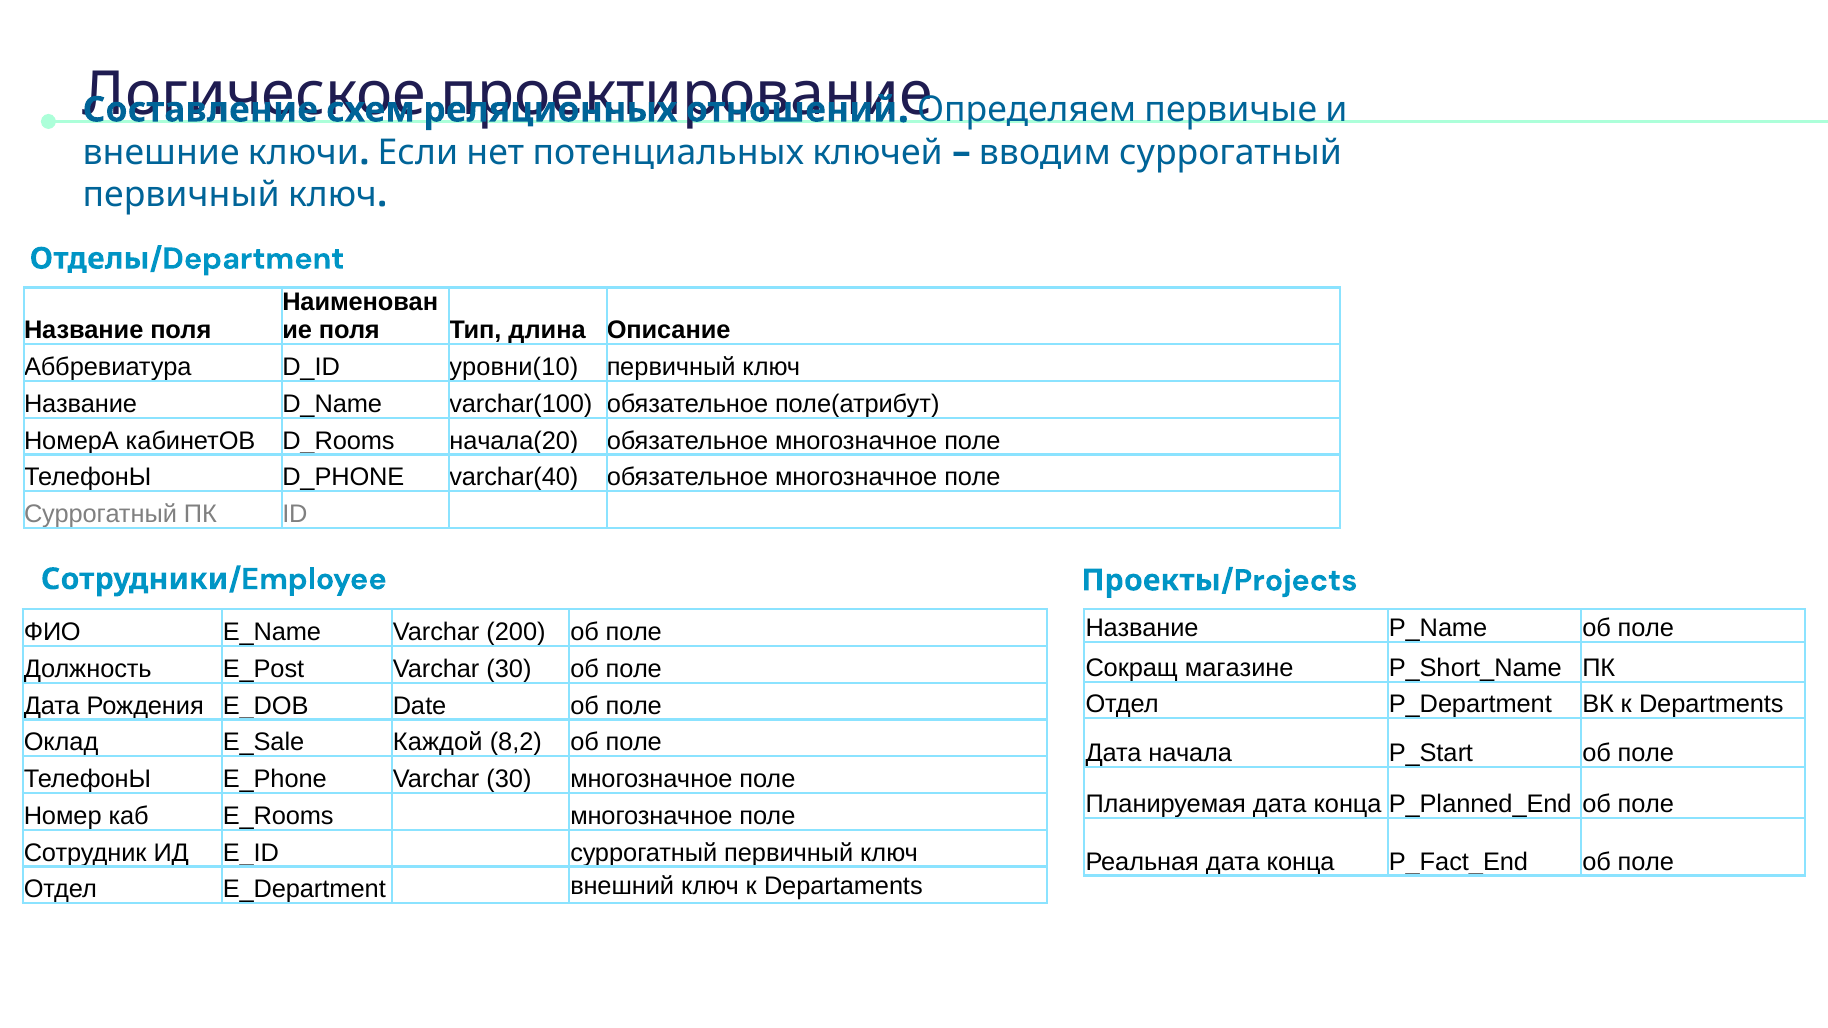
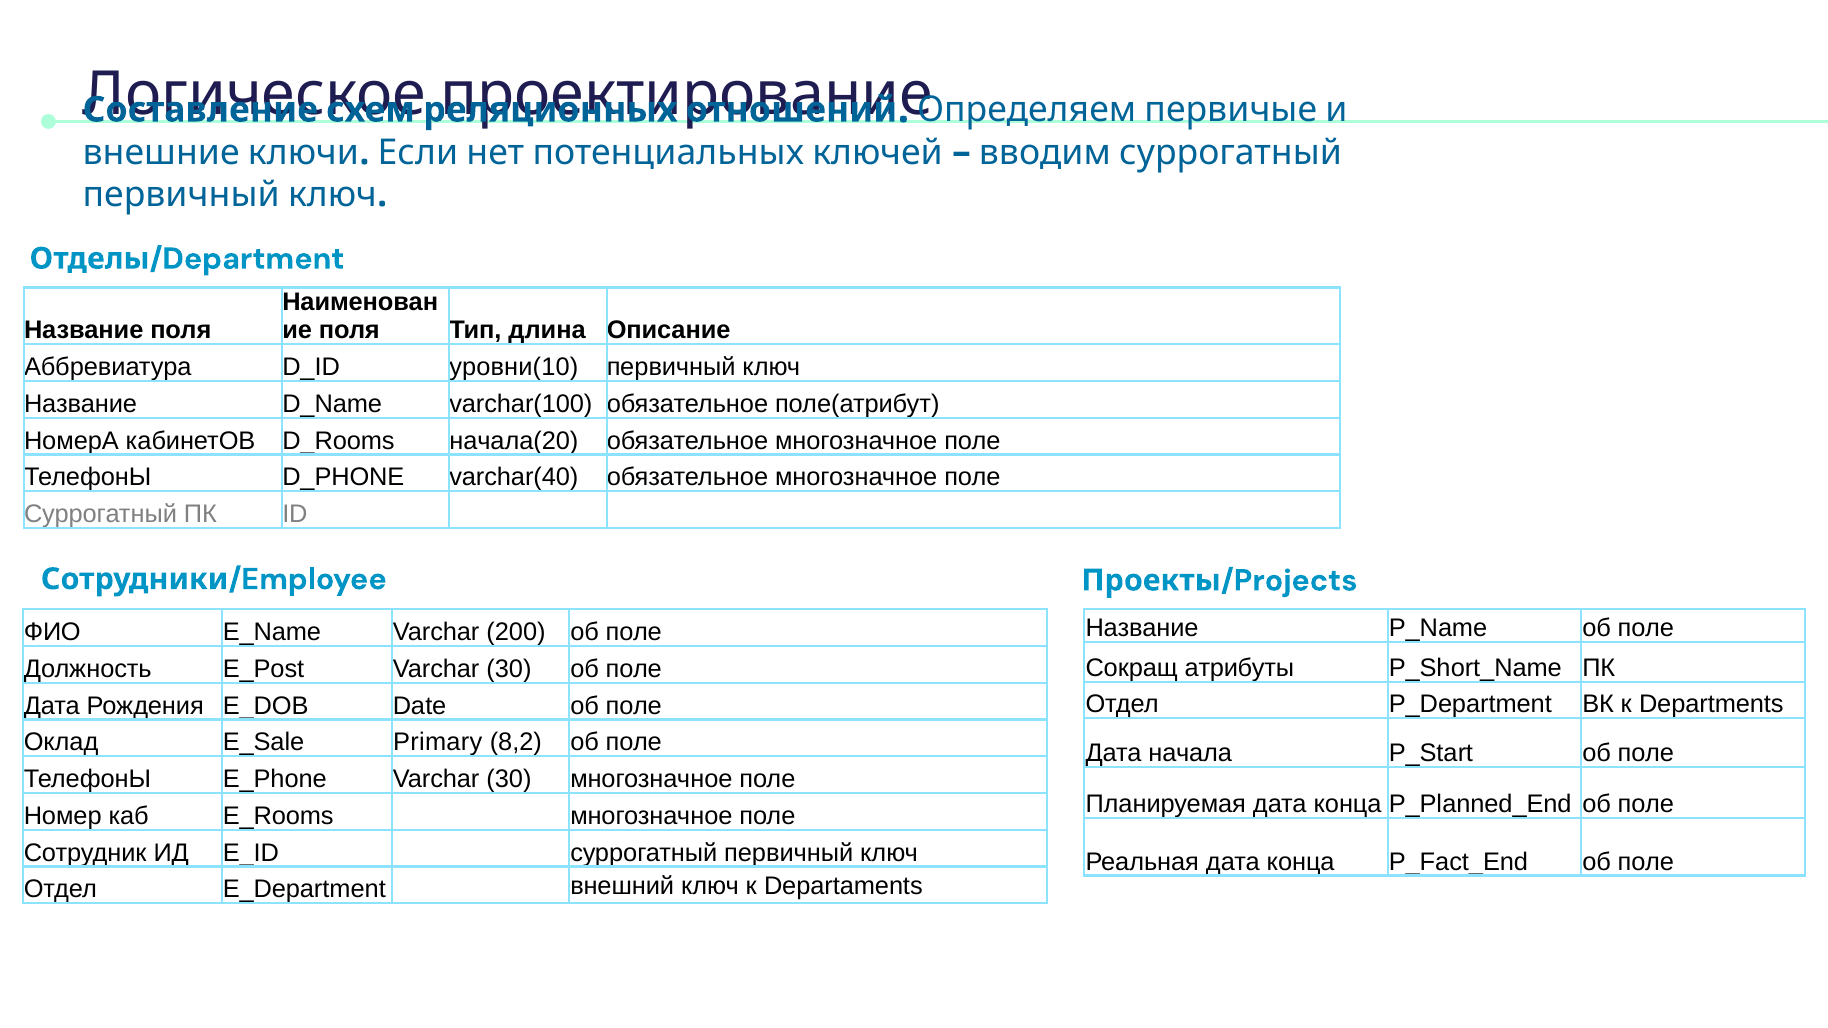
магазине: магазине -> атрибуты
Каждой: Каждой -> Primary
